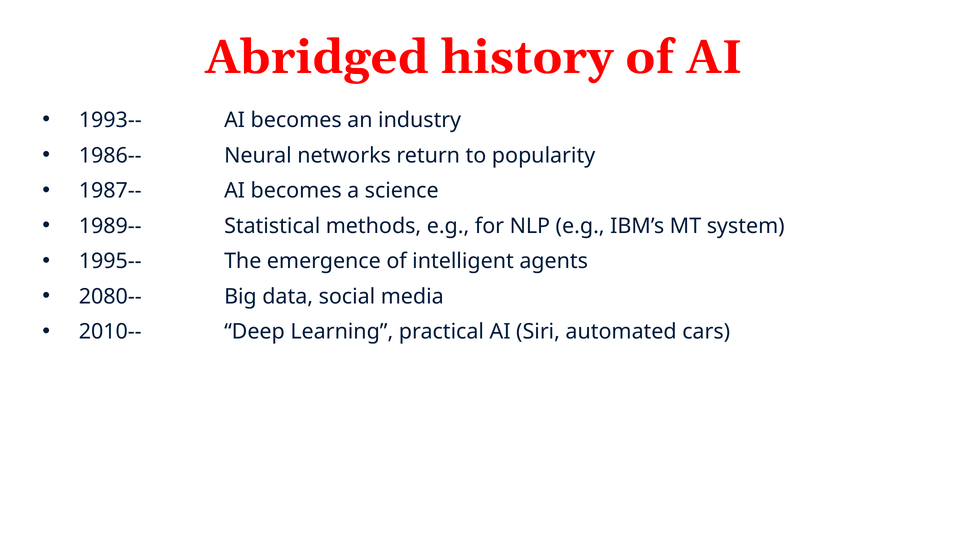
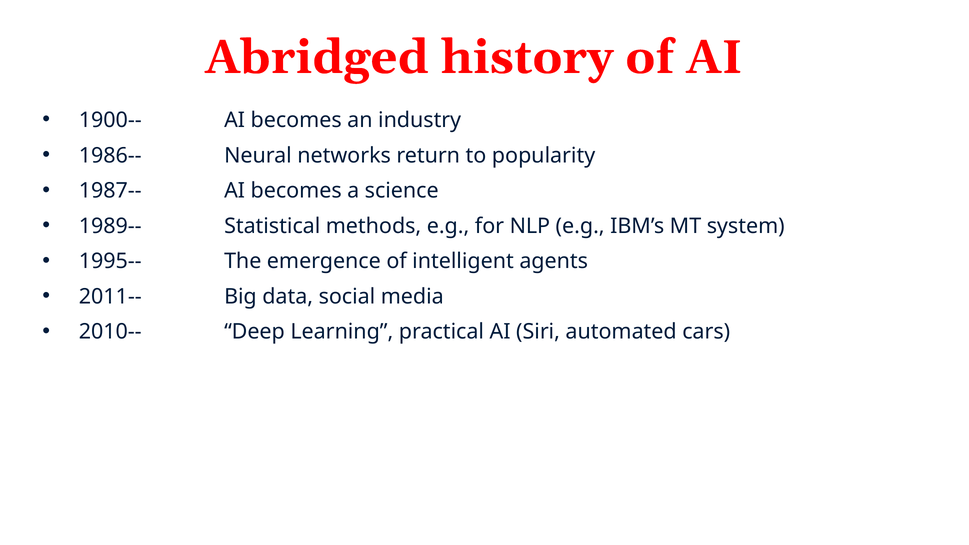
1993--: 1993-- -> 1900--
2080--: 2080-- -> 2011--
